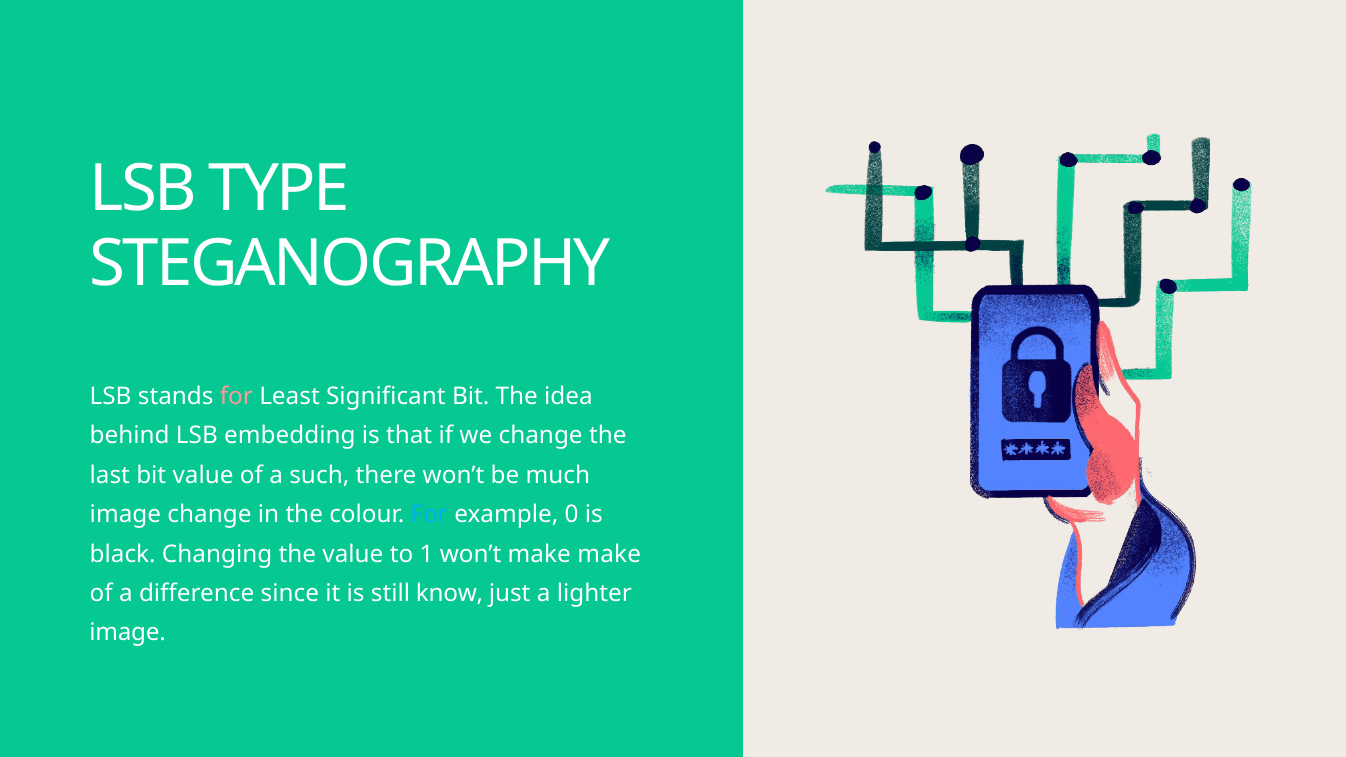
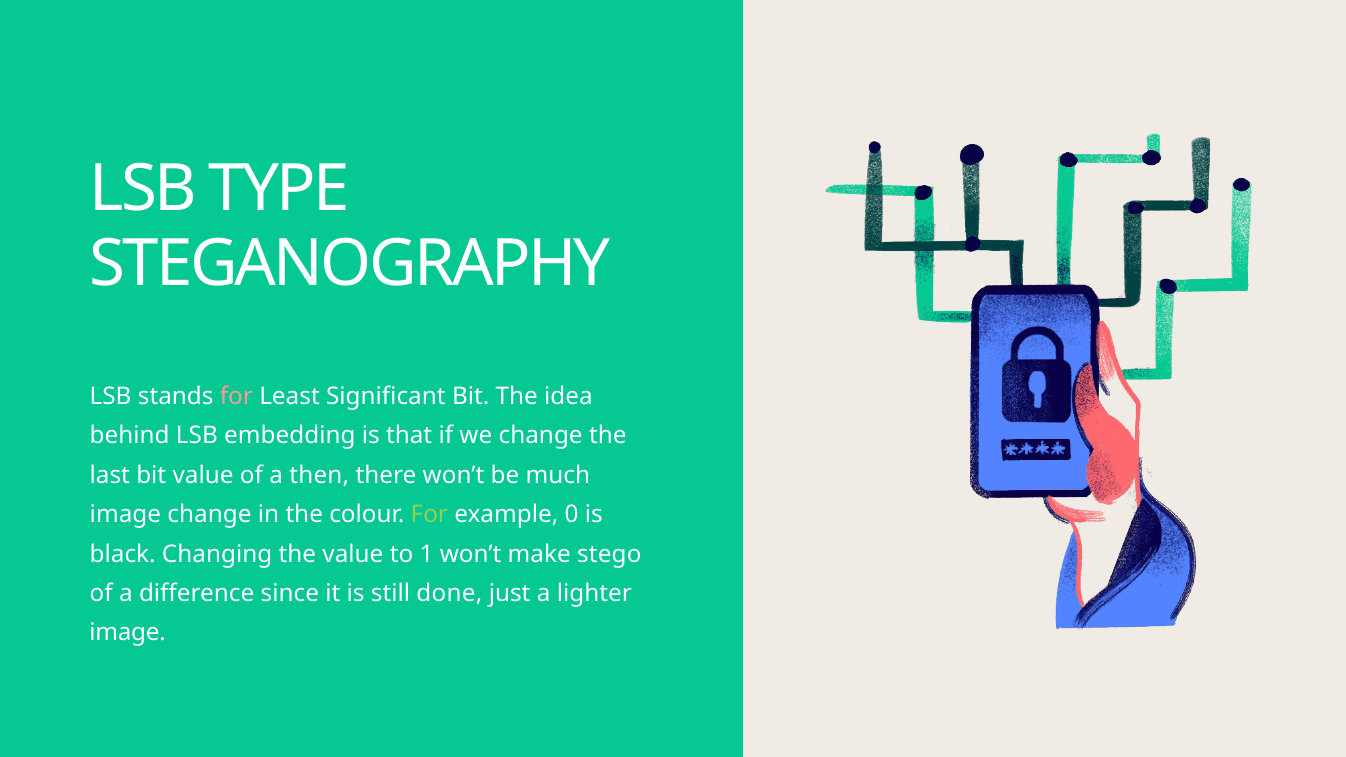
such: such -> then
For at (429, 515) colour: light blue -> light green
make make: make -> stego
know: know -> done
